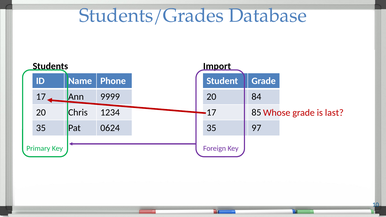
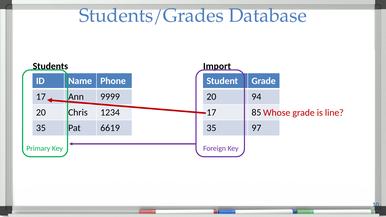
84: 84 -> 94
last: last -> line
0624: 0624 -> 6619
